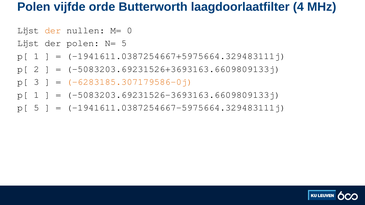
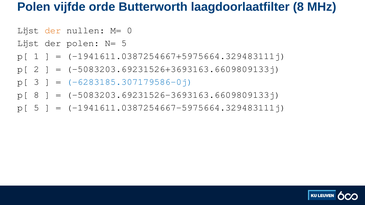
laagdoorlaatfilter 4: 4 -> 8
-6283185.307179586-0j colour: orange -> blue
1 at (36, 95): 1 -> 8
